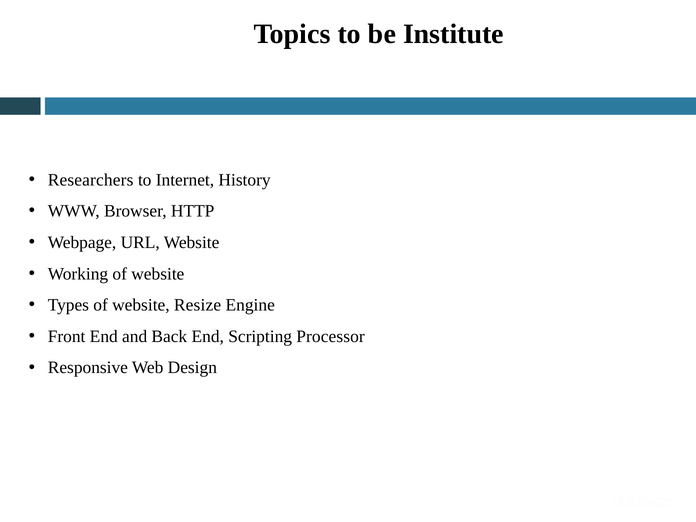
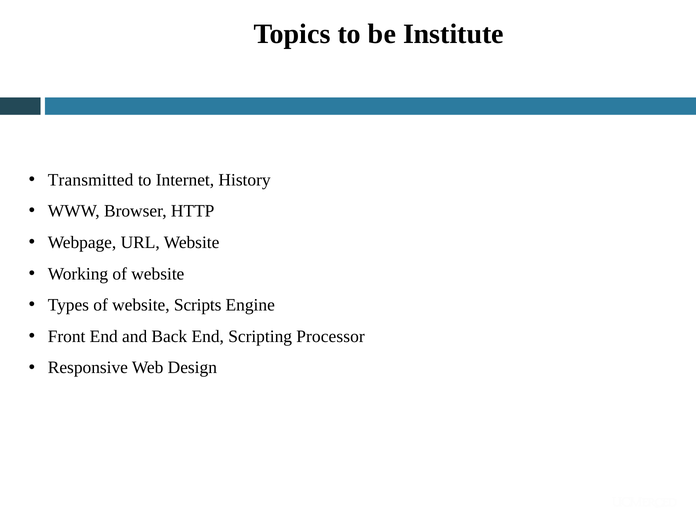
Researchers: Researchers -> Transmitted
Resize: Resize -> Scripts
